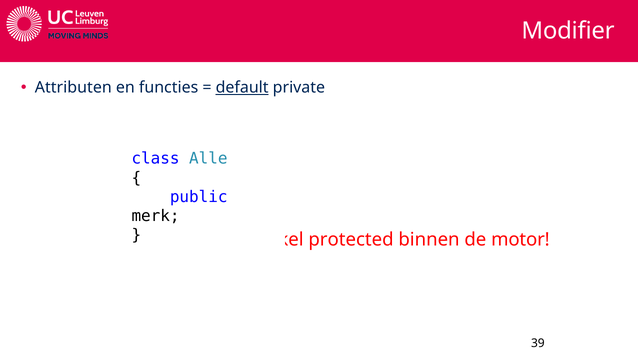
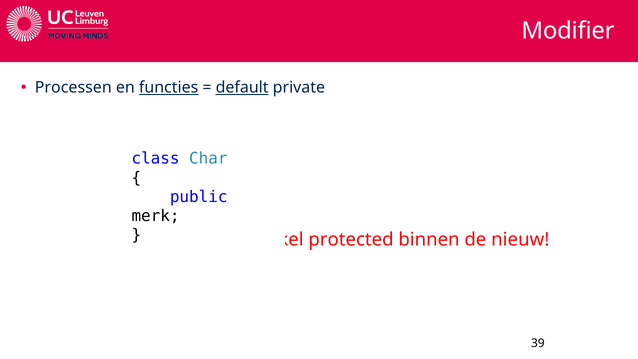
Attributen: Attributen -> Processen
functies underline: none -> present
Alle: Alle -> Char
motor: motor -> nieuw
